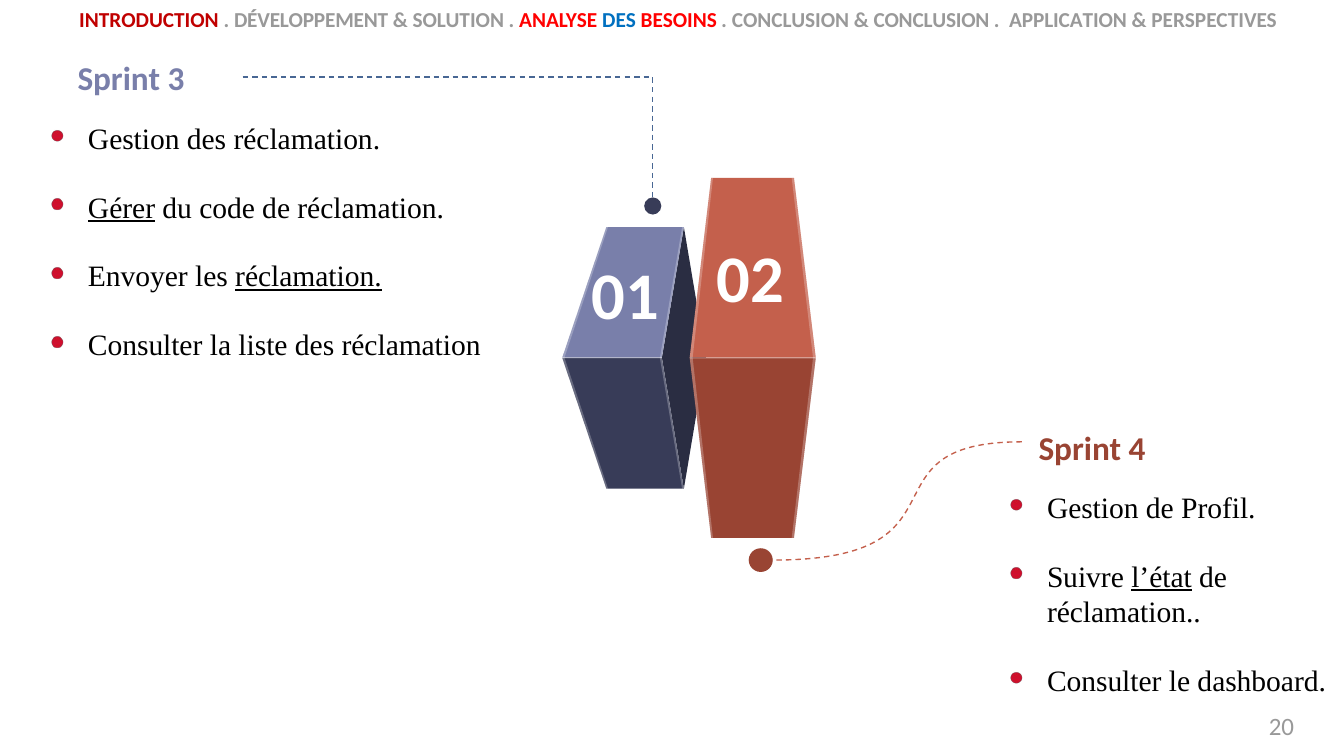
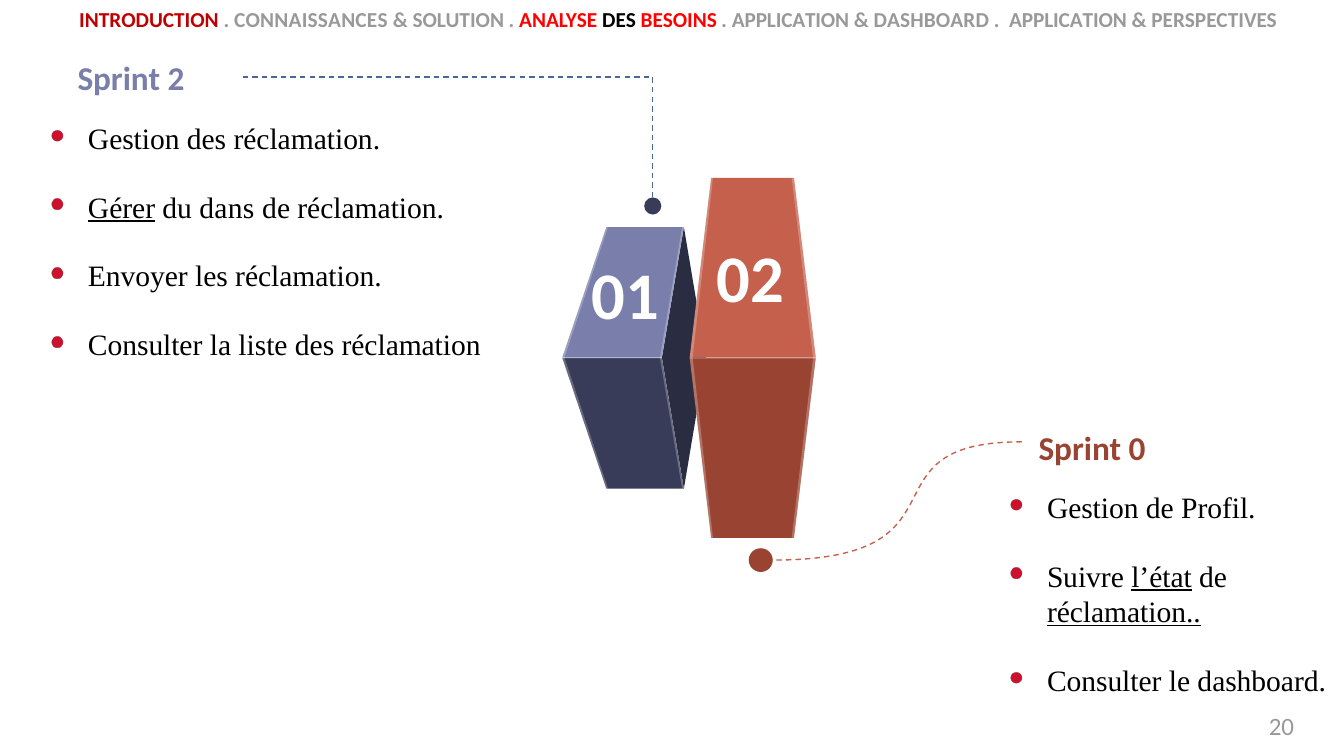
DÉVELOPPEMENT: DÉVELOPPEMENT -> CONNAISSANCES
DES at (619, 20) colour: blue -> black
CONCLUSION at (791, 20): CONCLUSION -> APPLICATION
CONCLUSION at (932, 20): CONCLUSION -> DASHBOARD
3: 3 -> 2
code: code -> dans
réclamation at (308, 277) underline: present -> none
4 at (1137, 450): 4 -> 0
réclamation at (1124, 613) underline: none -> present
